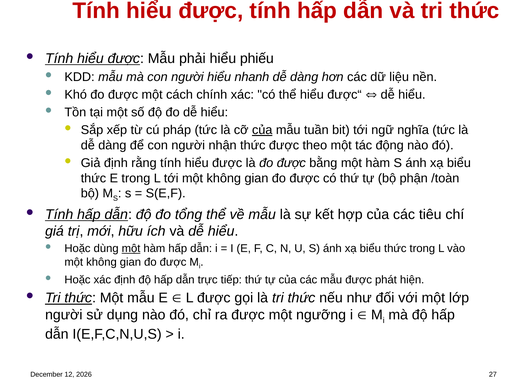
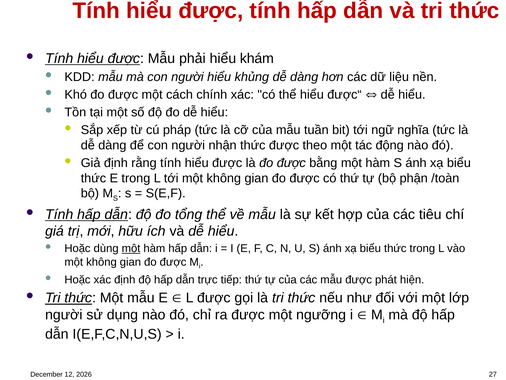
phiếu: phiếu -> khám
nhanh: nhanh -> khủng
của at (262, 130) underline: present -> none
